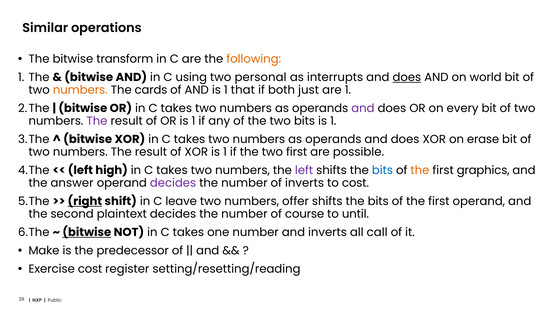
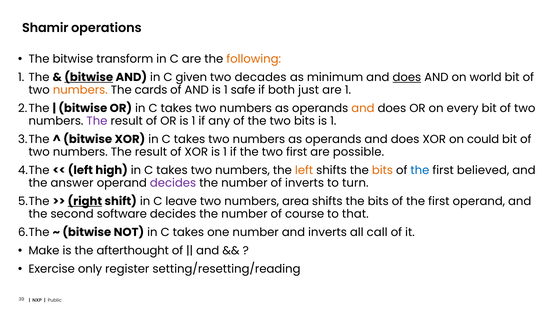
Similar: Similar -> Shamir
bitwise at (89, 77) underline: none -> present
using: using -> given
personal: personal -> decades
interrupts: interrupts -> minimum
that: that -> safe
and at (363, 108) colour: purple -> orange
erase: erase -> could
left at (304, 170) colour: purple -> orange
bits at (382, 170) colour: blue -> orange
the at (420, 170) colour: orange -> blue
graphics: graphics -> believed
to cost: cost -> turn
offer: offer -> area
plaintext: plaintext -> software
until: until -> that
bitwise at (87, 232) underline: present -> none
predecessor: predecessor -> afterthought
Exercise cost: cost -> only
